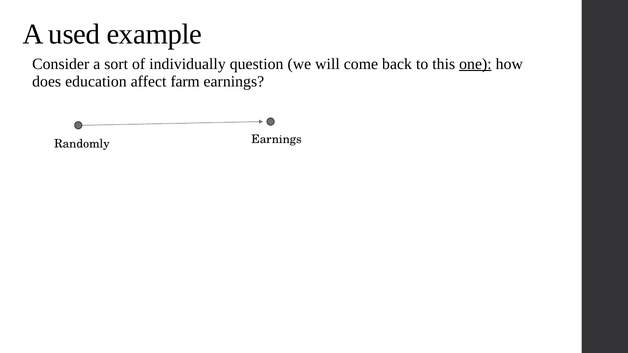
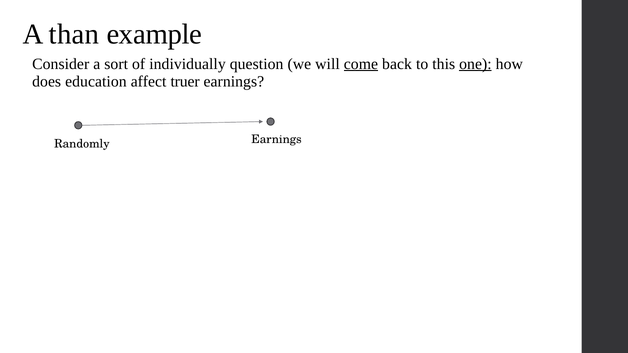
used: used -> than
come underline: none -> present
farm: farm -> truer
